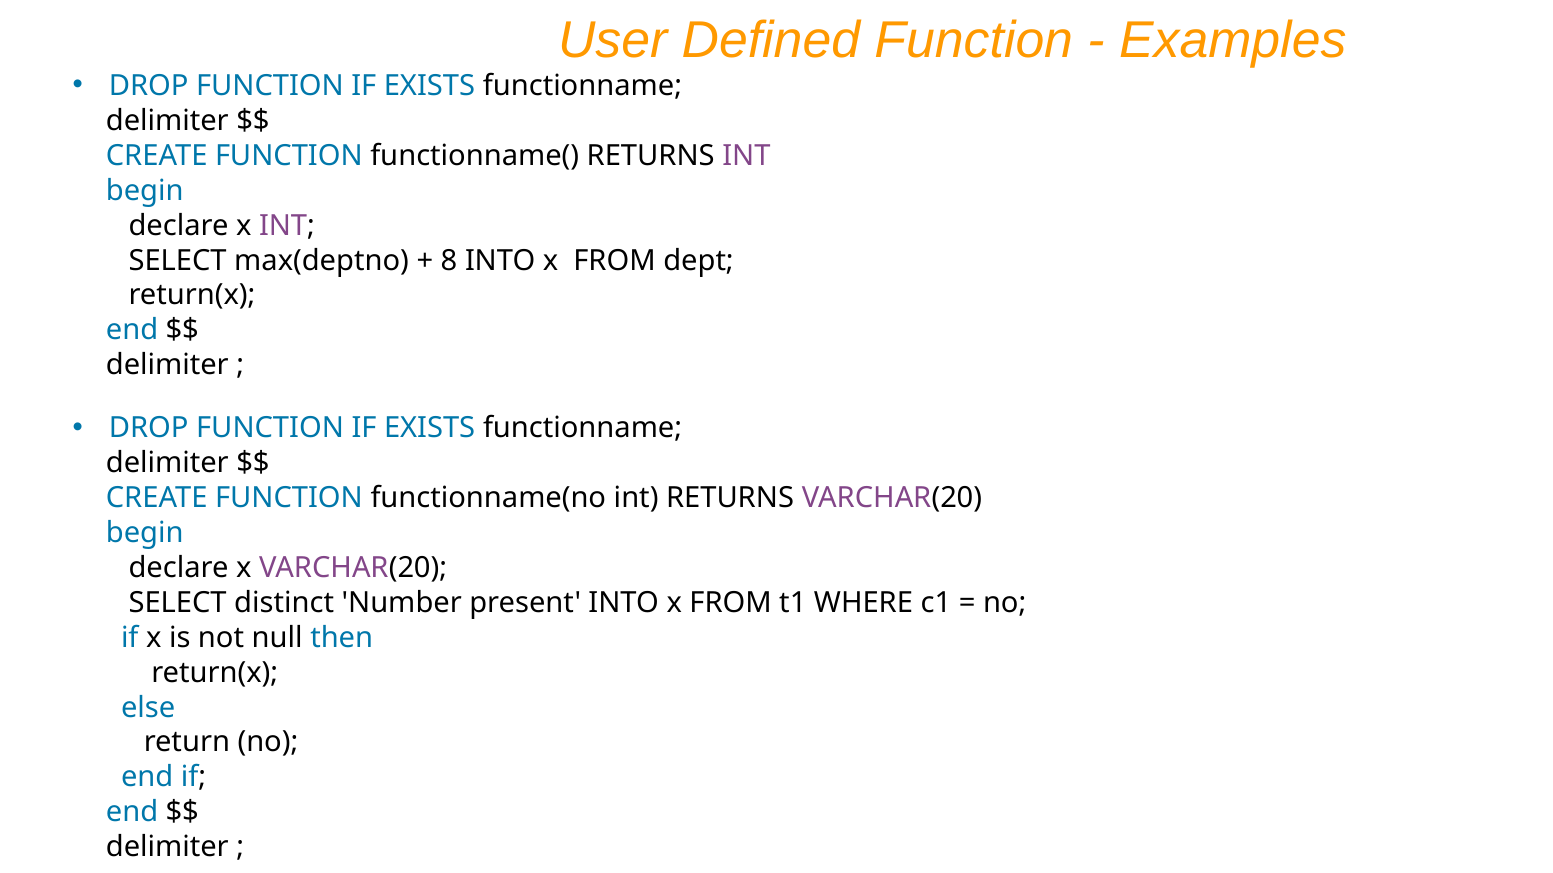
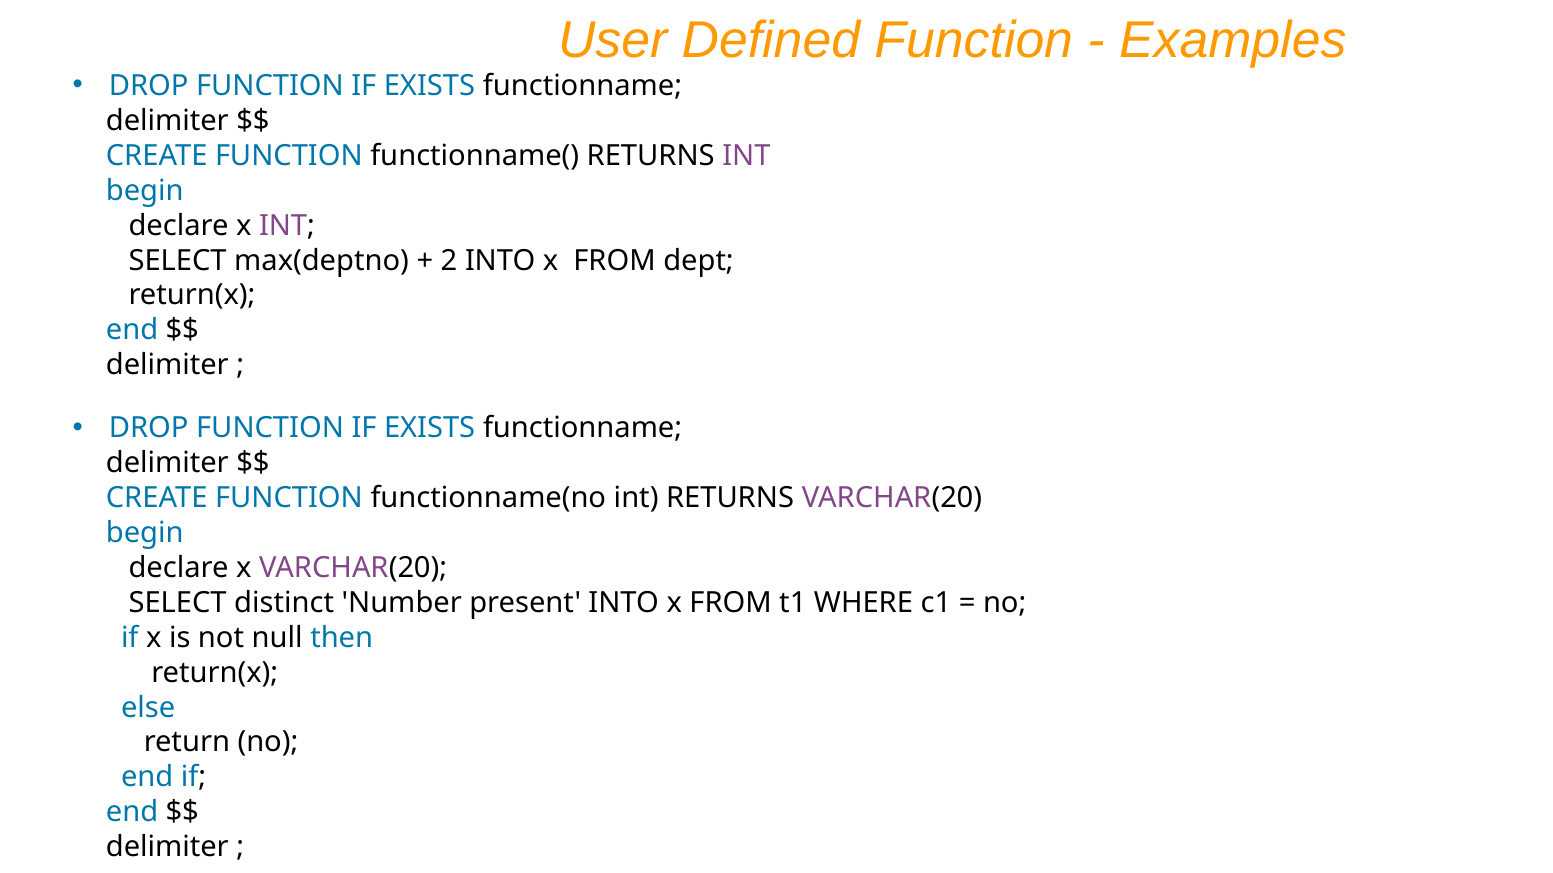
8: 8 -> 2
